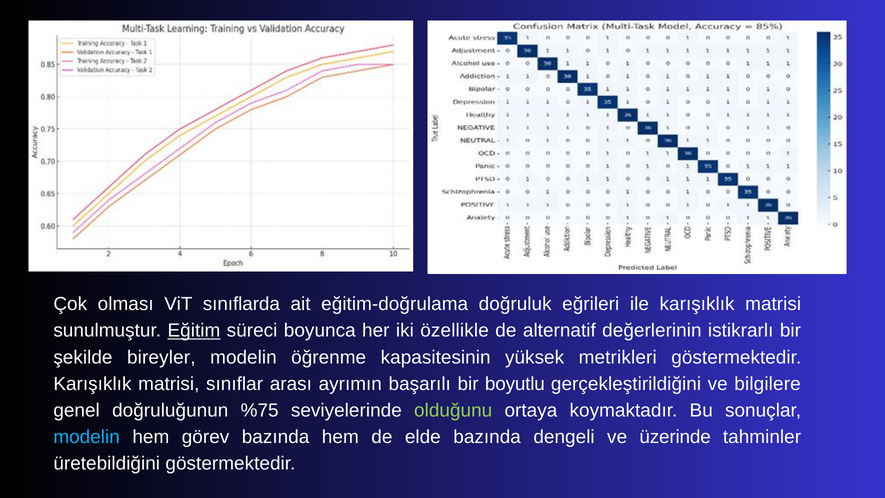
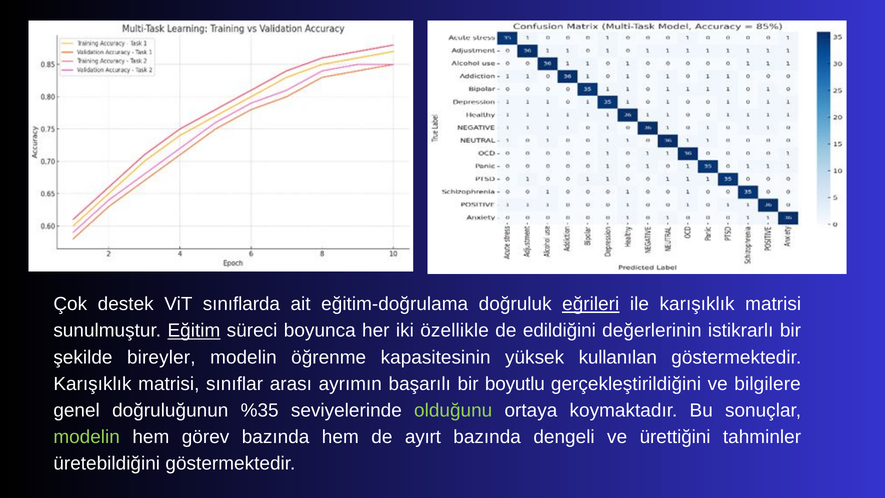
olması: olması -> destek
eğrileri underline: none -> present
alternatif: alternatif -> edildiğini
metrikleri: metrikleri -> kullanılan
%75: %75 -> %35
modelin at (87, 437) colour: light blue -> light green
elde: elde -> ayırt
üzerinde: üzerinde -> ürettiğini
